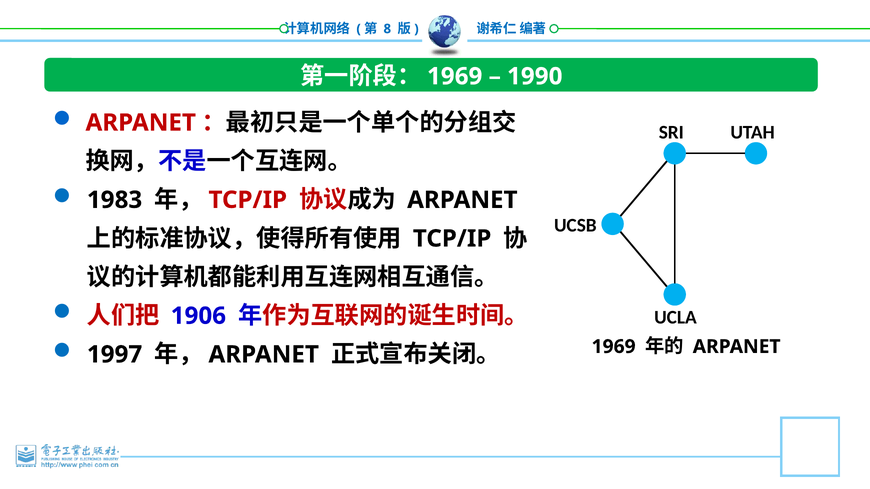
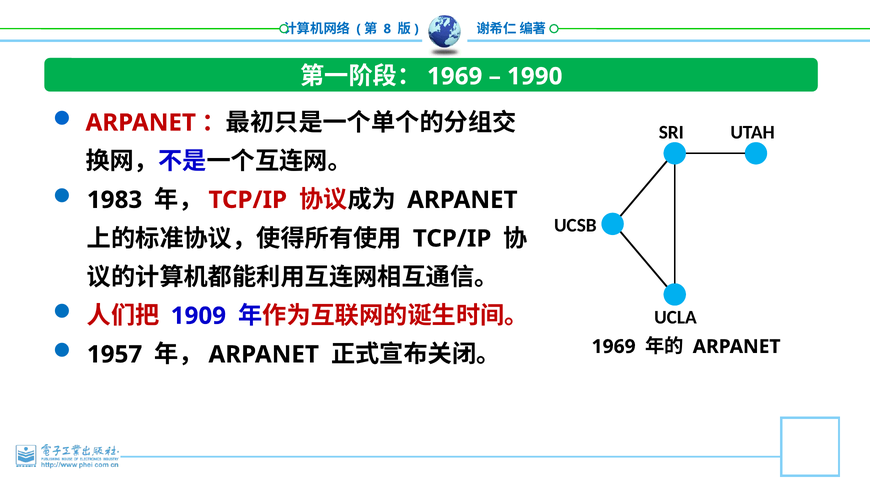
1906: 1906 -> 1909
1997: 1997 -> 1957
